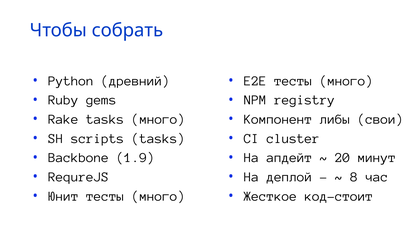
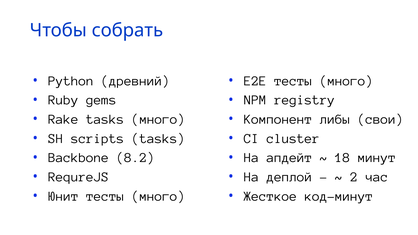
1.9: 1.9 -> 8.2
20: 20 -> 18
8: 8 -> 2
код-стоит: код-стоит -> код-минут
